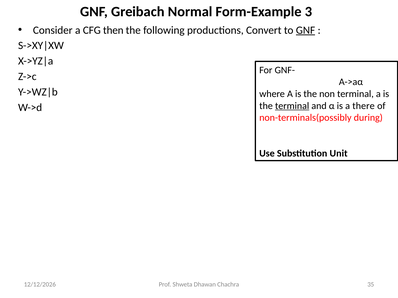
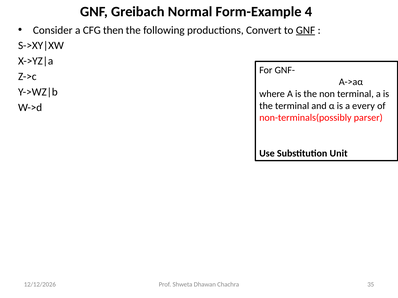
3: 3 -> 4
terminal at (292, 106) underline: present -> none
there: there -> every
during: during -> parser
